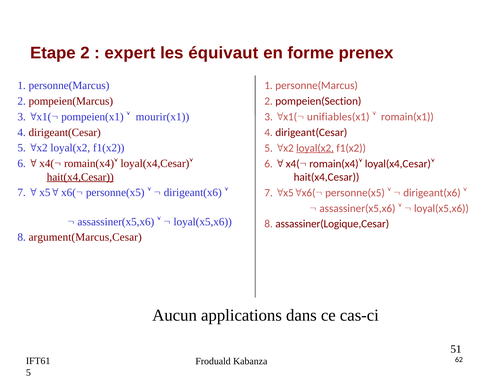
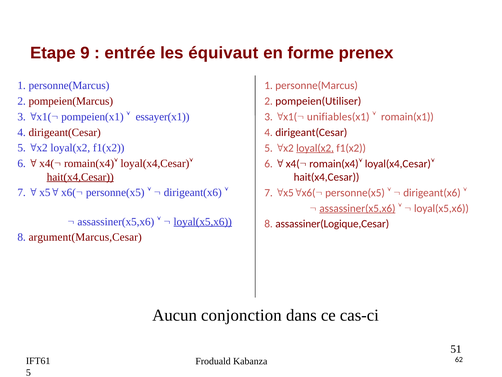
Etape 2: 2 -> 9
expert: expert -> entrée
pompeien(Section: pompeien(Section -> pompeien(Utiliser
mourir(x1: mourir(x1 -> essayer(x1
assassiner(x5,x6 at (357, 208) underline: none -> present
loyal(x5,x6 at (203, 221) underline: none -> present
applications: applications -> conjonction
